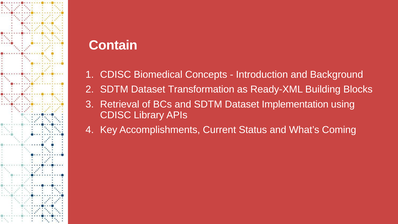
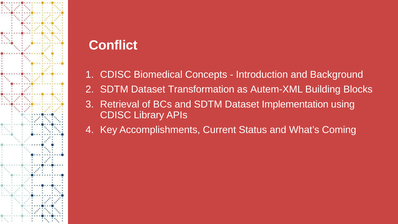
Contain: Contain -> Conflict
Ready-XML: Ready-XML -> Autem-XML
